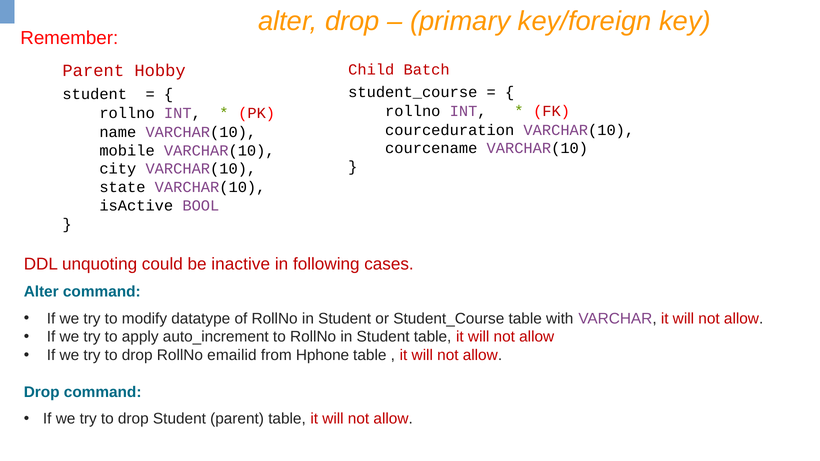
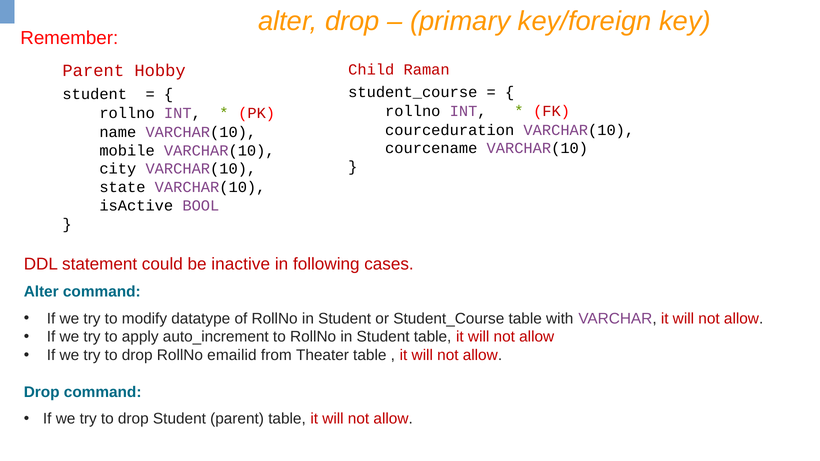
Batch: Batch -> Raman
unquoting: unquoting -> statement
Hphone: Hphone -> Theater
